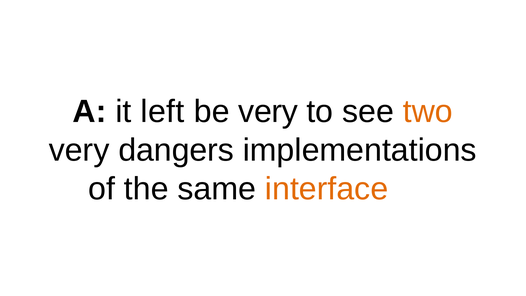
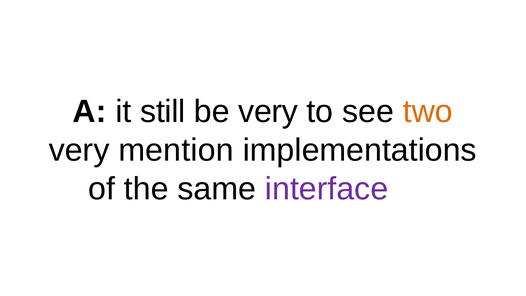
left: left -> still
dangers: dangers -> mention
interface colour: orange -> purple
